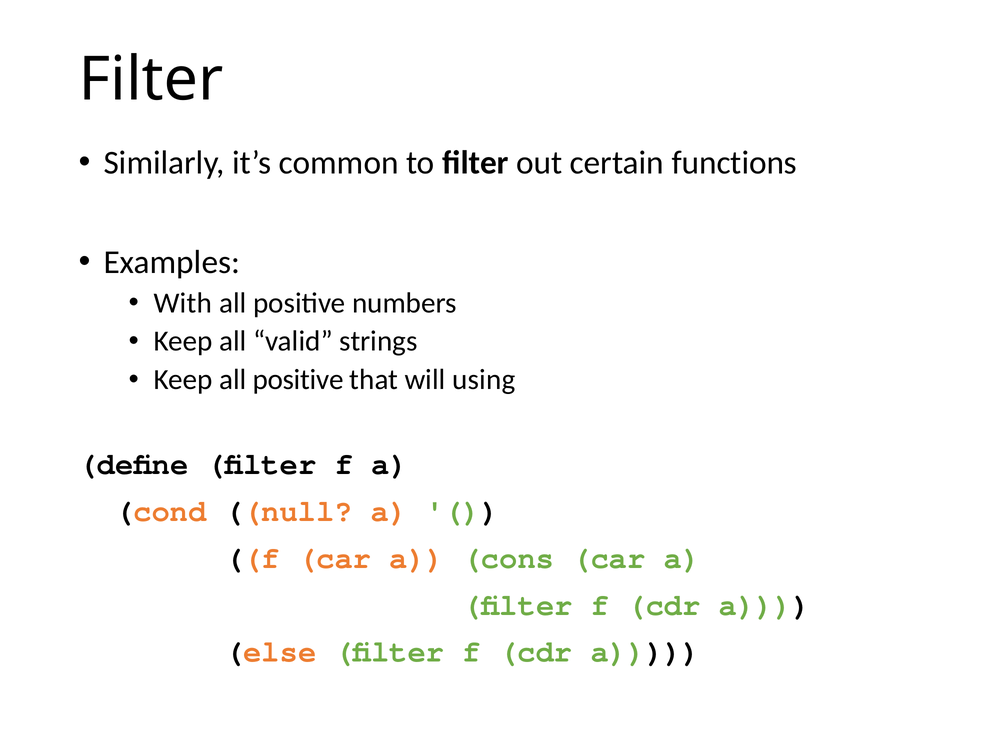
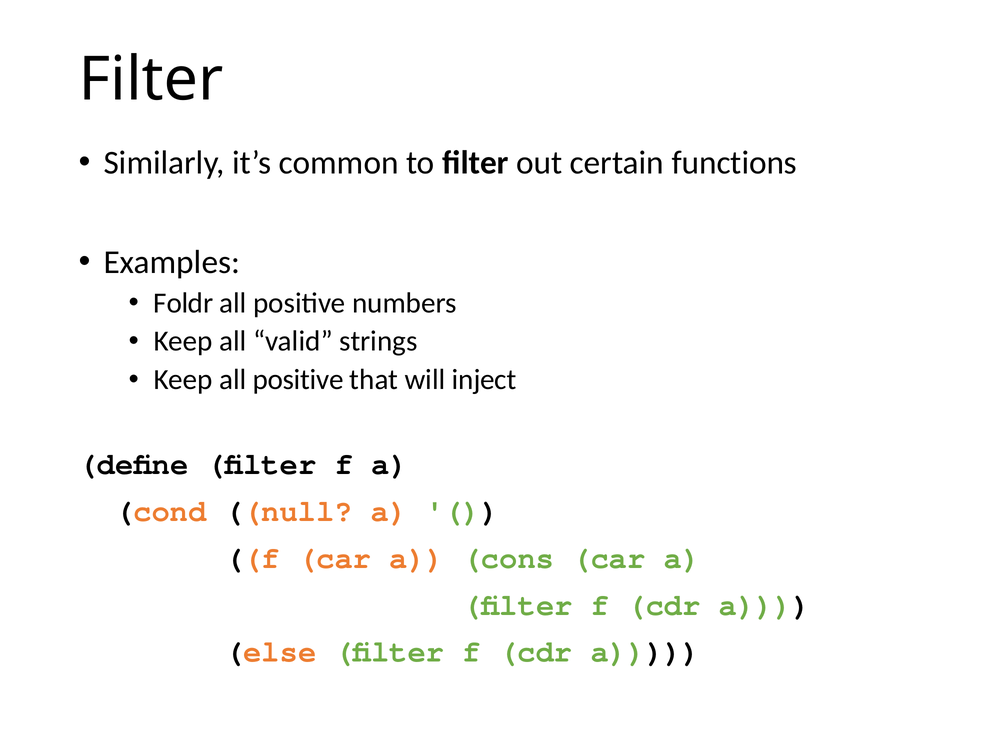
With: With -> Foldr
using: using -> inject
